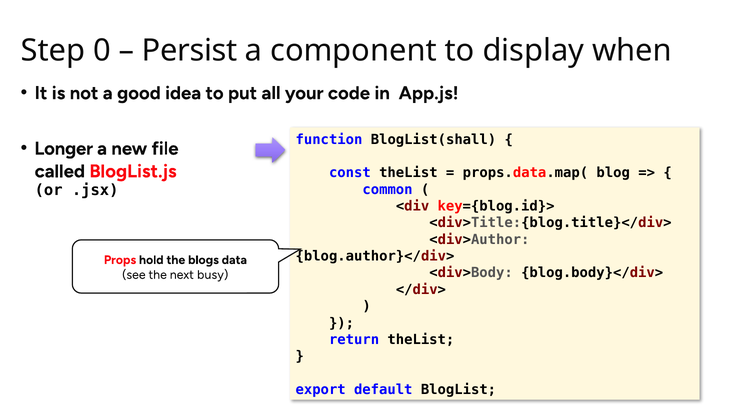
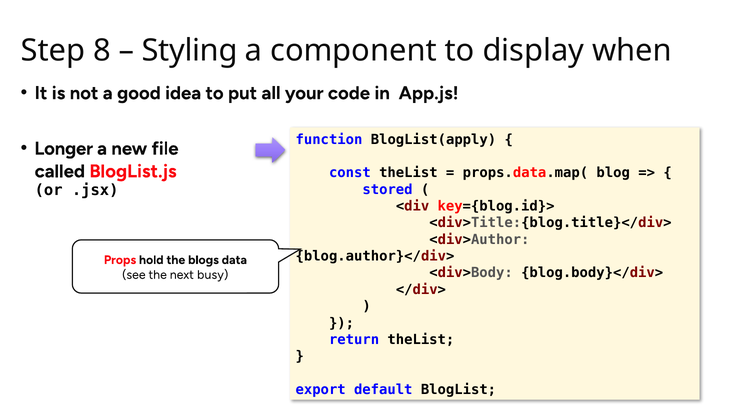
0: 0 -> 8
Persist: Persist -> Styling
BlogList(shall: BlogList(shall -> BlogList(apply
common: common -> stored
